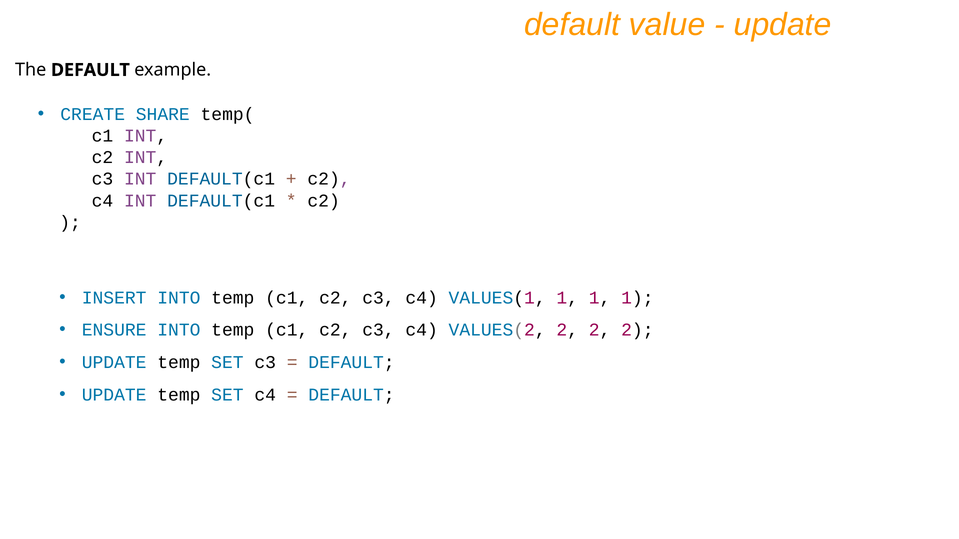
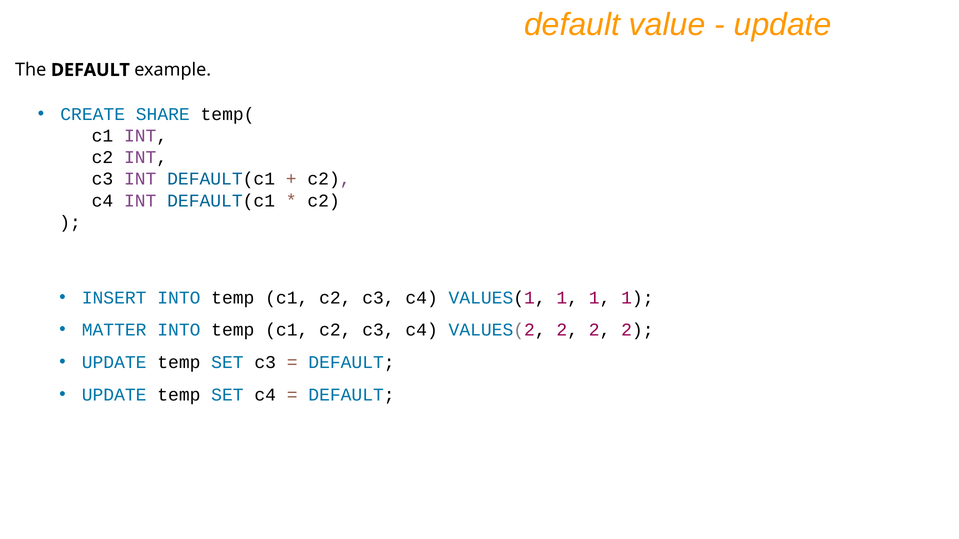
ENSURE: ENSURE -> MATTER
